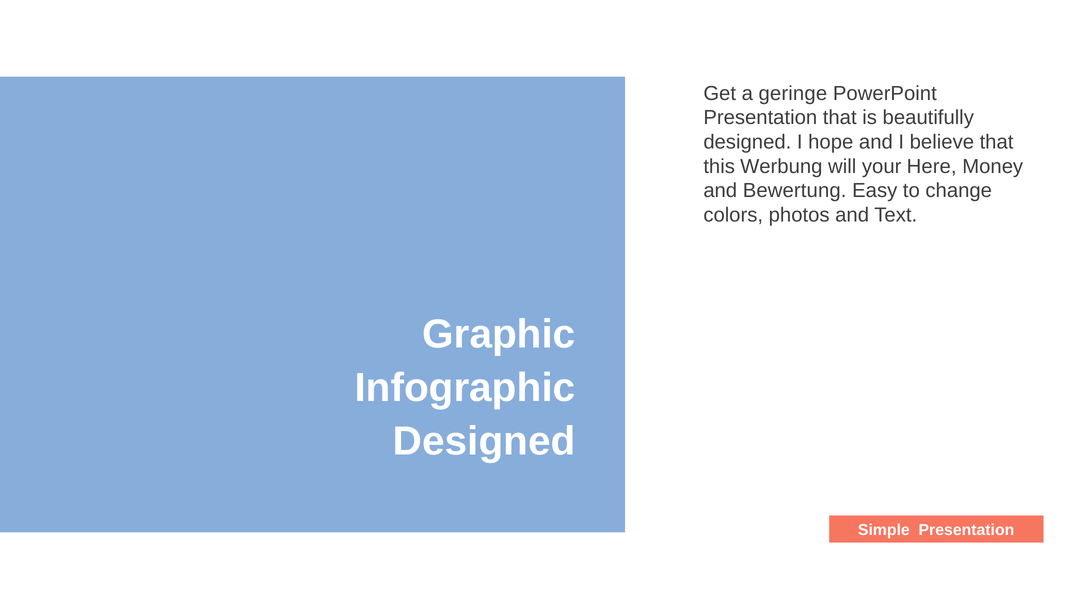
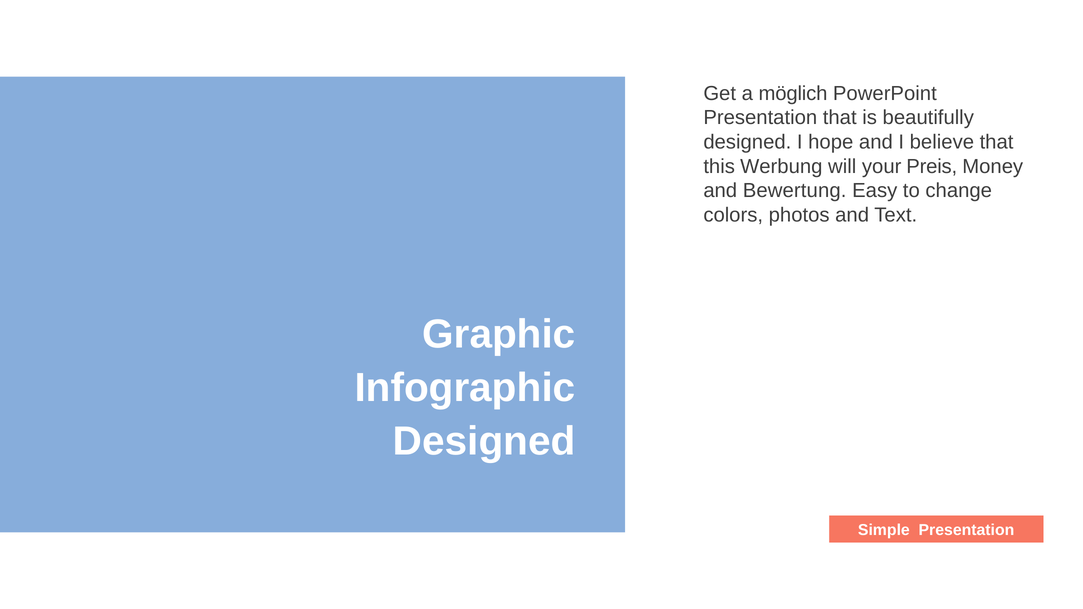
geringe: geringe -> möglich
Here: Here -> Preis
